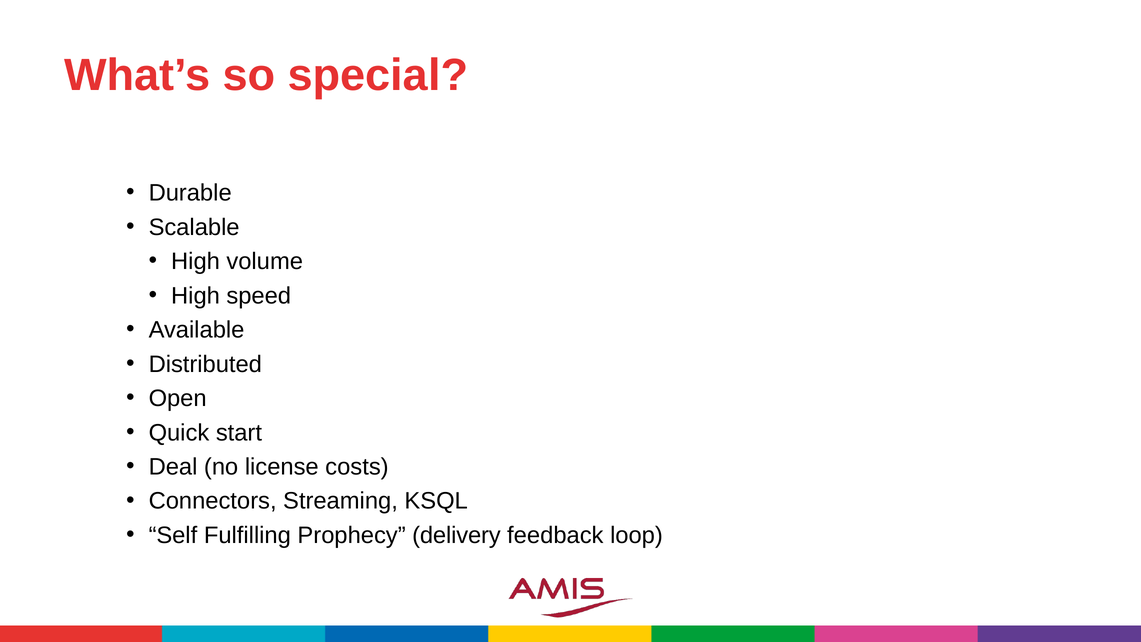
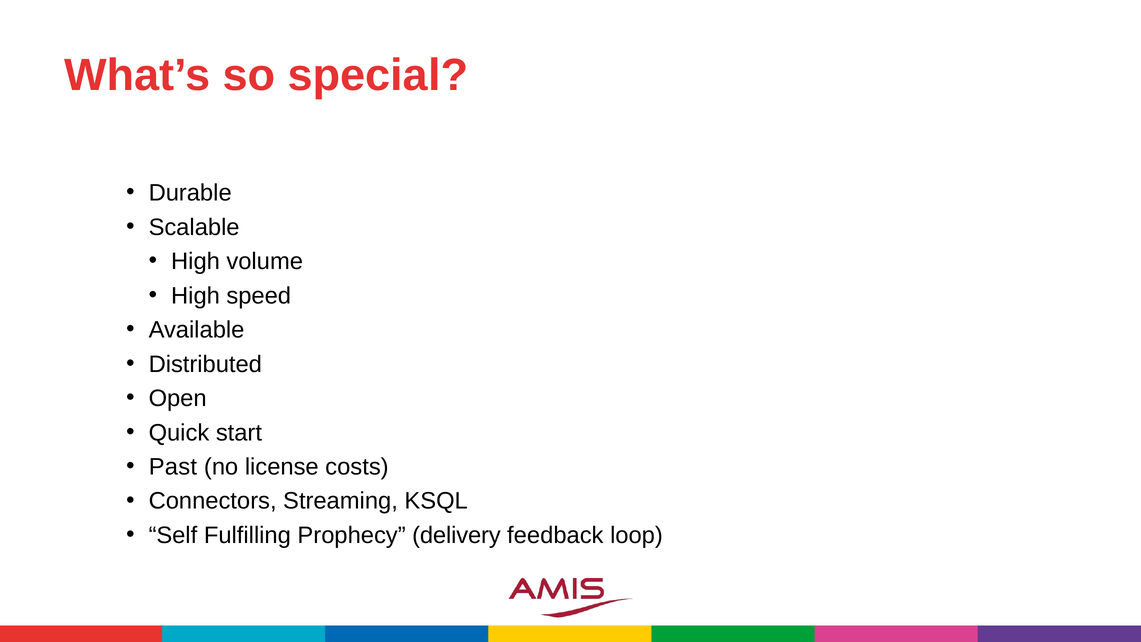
Deal: Deal -> Past
